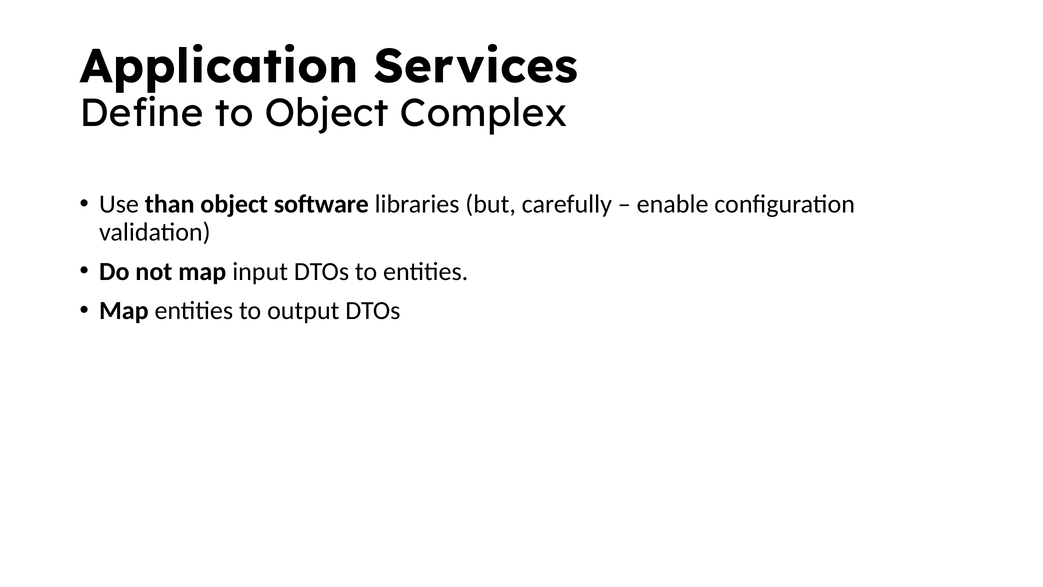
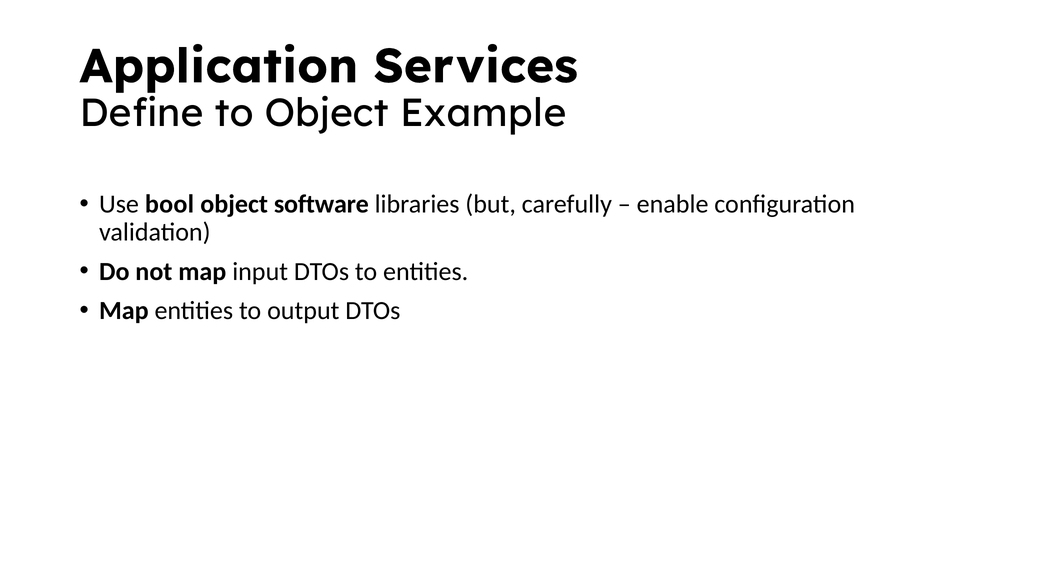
Complex: Complex -> Example
than: than -> bool
